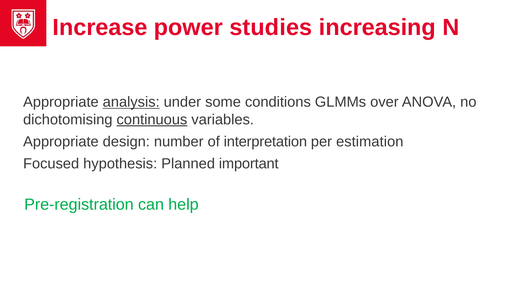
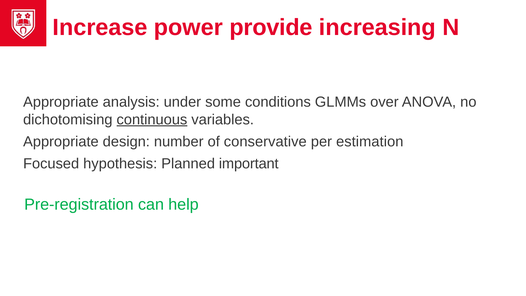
studies: studies -> provide
analysis underline: present -> none
interpretation: interpretation -> conservative
